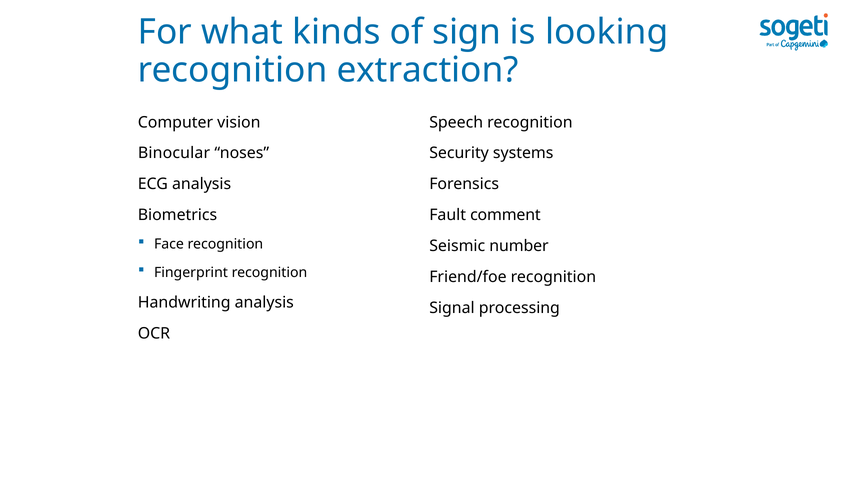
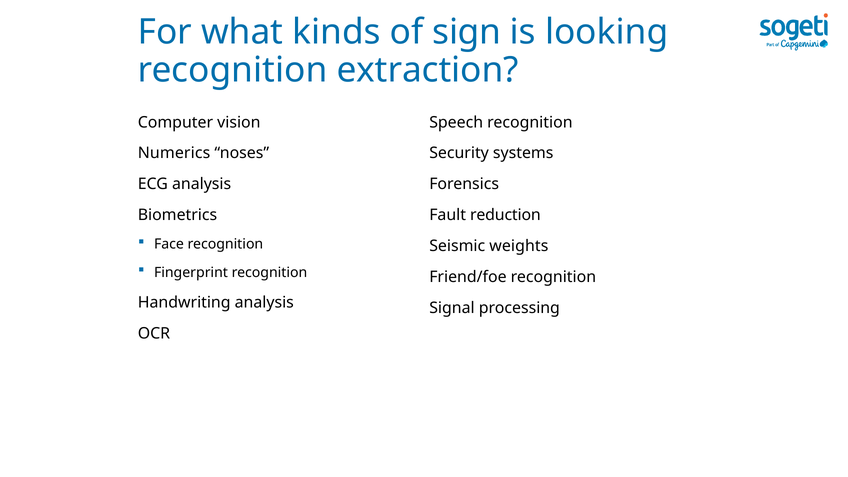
Binocular: Binocular -> Numerics
comment: comment -> reduction
number: number -> weights
